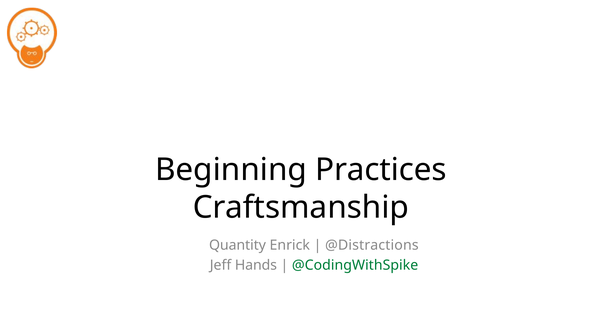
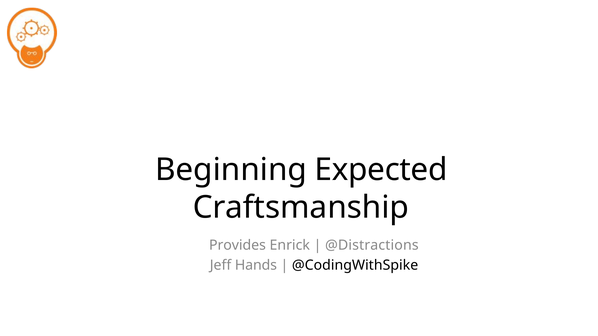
Practices: Practices -> Expected
Quantity: Quantity -> Provides
@CodingWithSpike colour: green -> black
